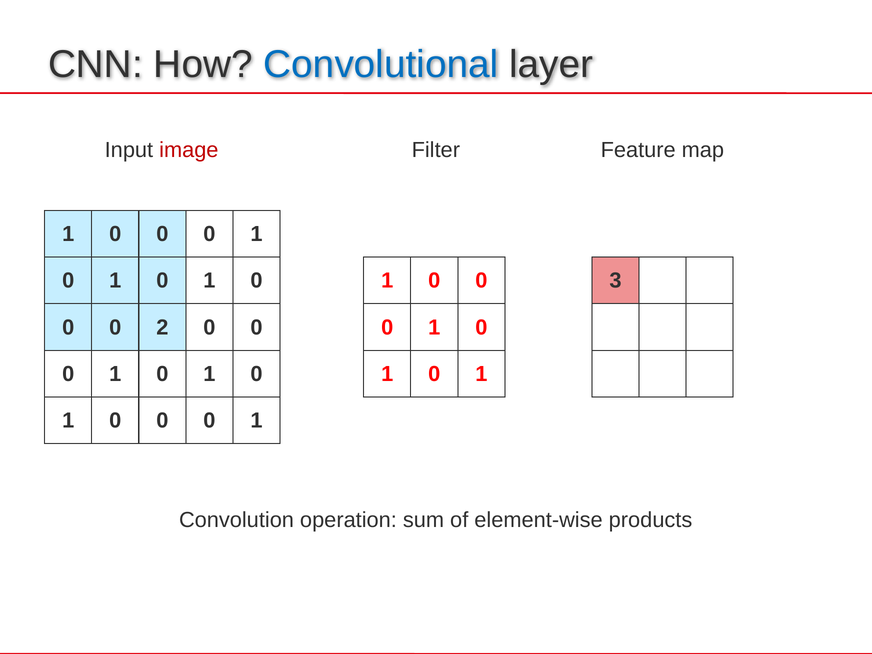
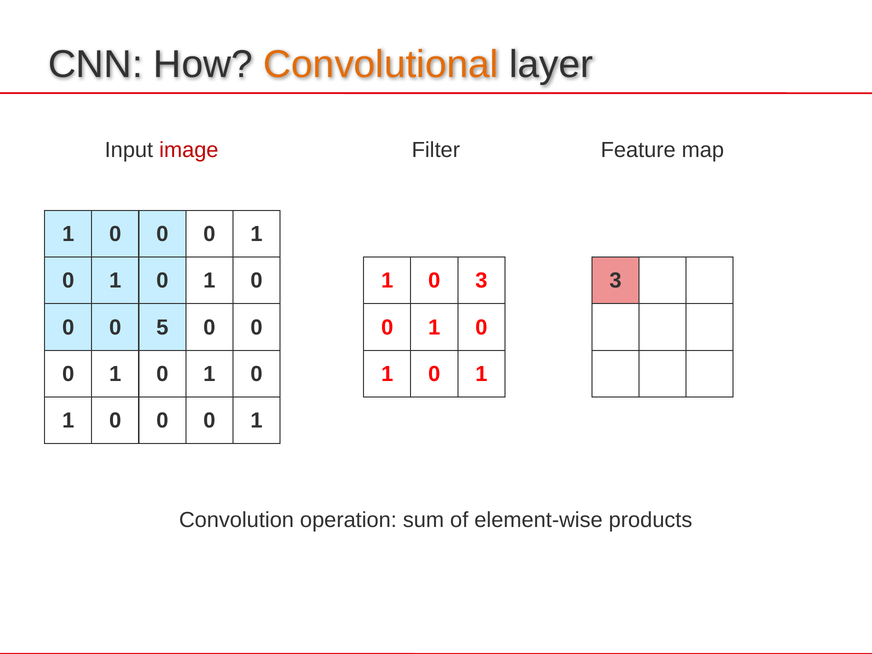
Convolutional colour: blue -> orange
0 at (481, 281): 0 -> 3
2: 2 -> 5
